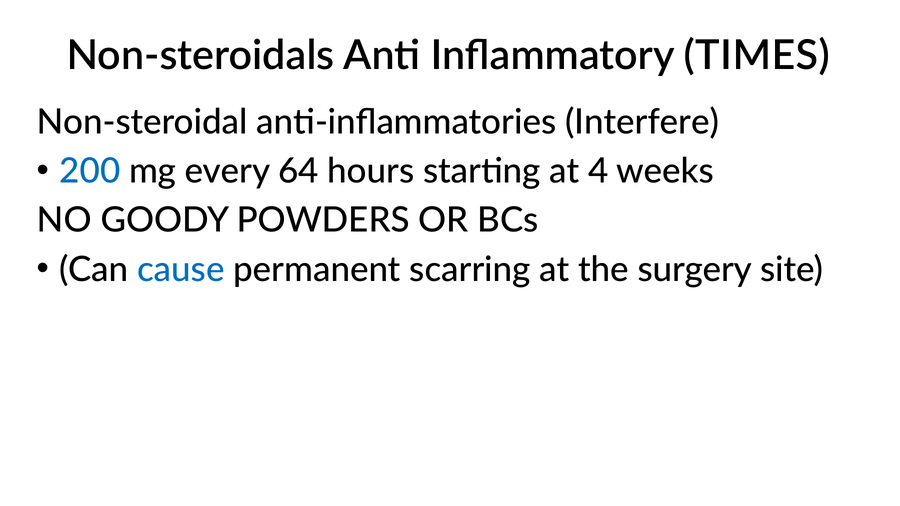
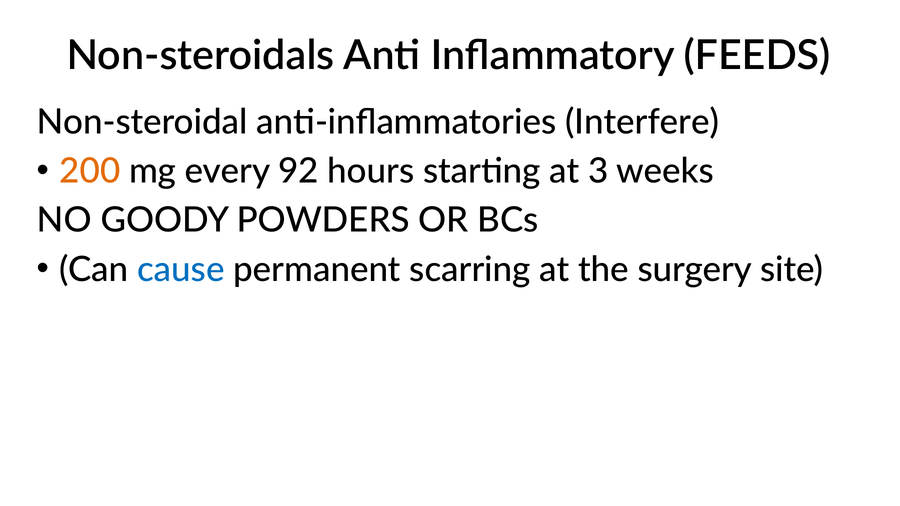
TIMES: TIMES -> FEEDS
200 colour: blue -> orange
64: 64 -> 92
4: 4 -> 3
